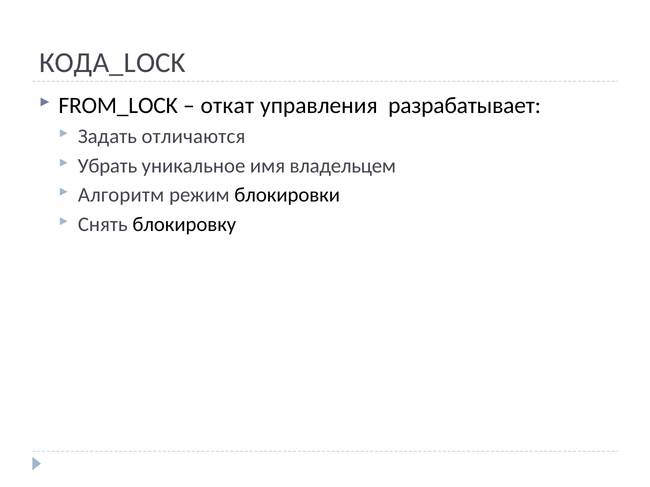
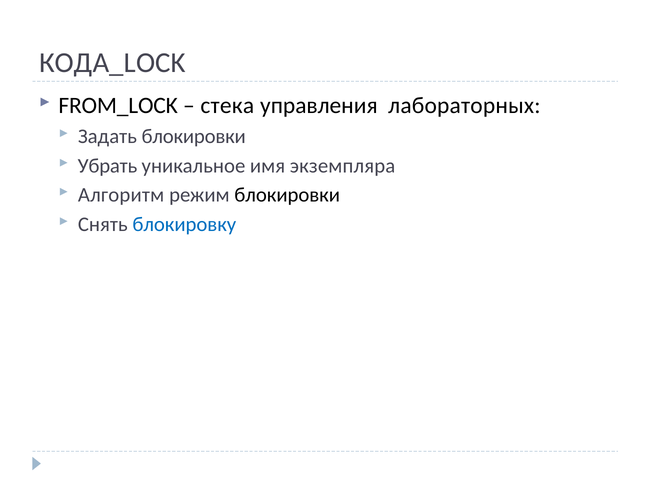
откат: откат -> стека
разрабатывает: разрабатывает -> лабораторных
Задать отличаются: отличаются -> блокировки
владельцем: владельцем -> экземпляра
блокировку colour: black -> blue
